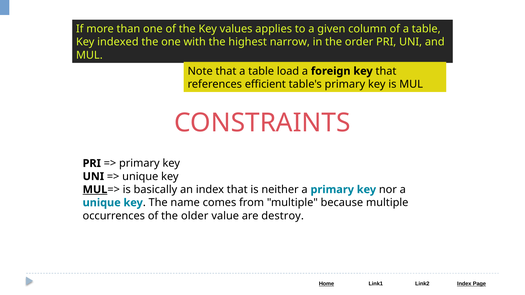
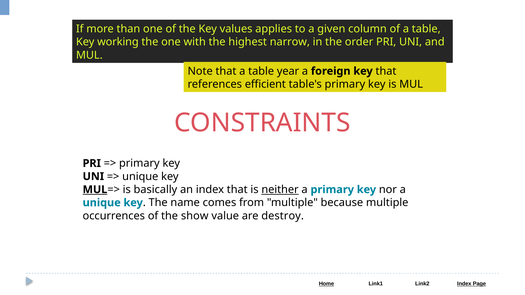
indexed: indexed -> working
load: load -> year
neither underline: none -> present
older: older -> show
